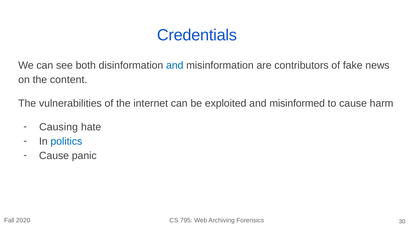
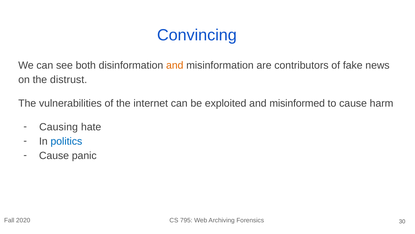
Credentials: Credentials -> Convincing
and at (175, 65) colour: blue -> orange
content: content -> distrust
